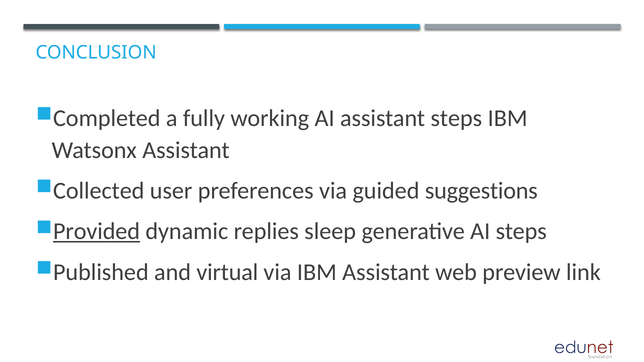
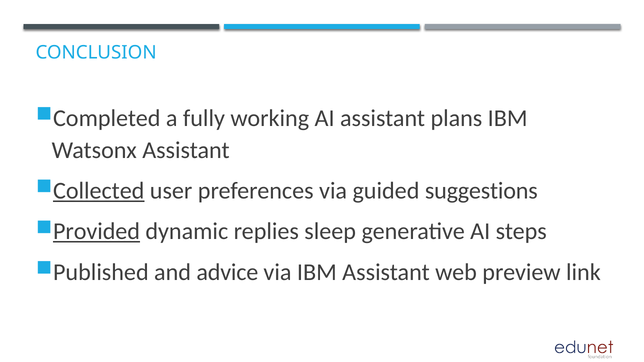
assistant steps: steps -> plans
Collected underline: none -> present
virtual: virtual -> advice
